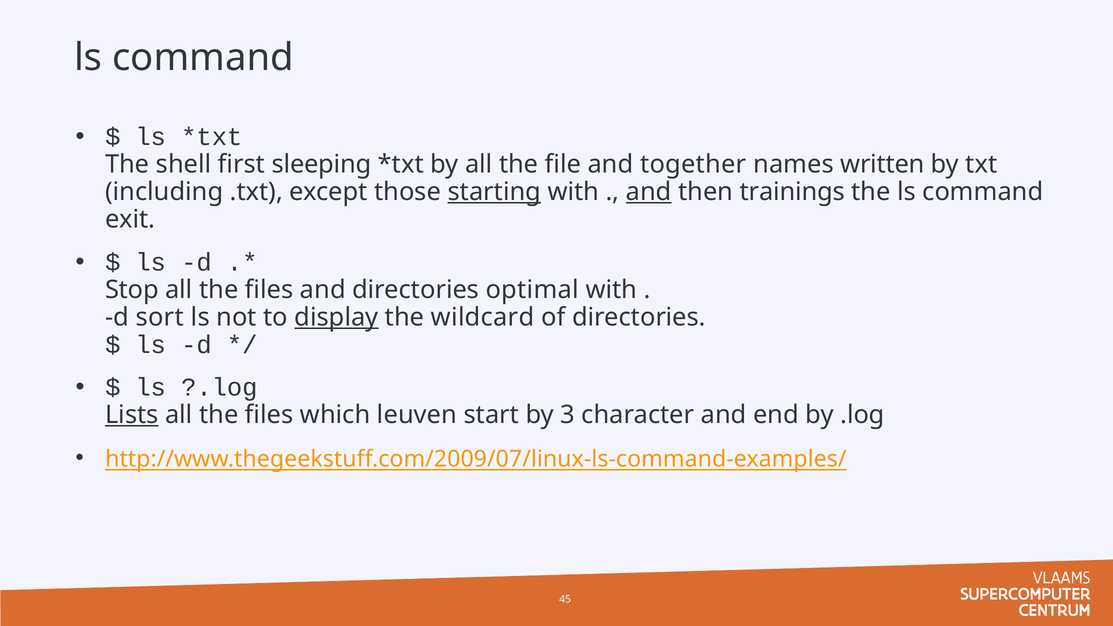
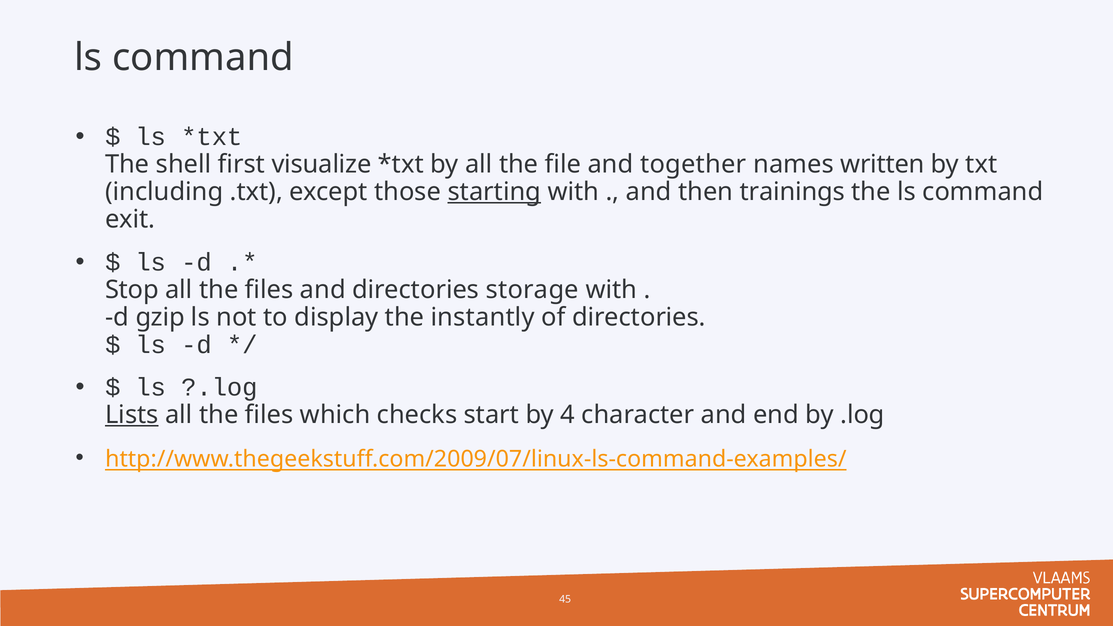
sleeping: sleeping -> visualize
and at (649, 192) underline: present -> none
optimal: optimal -> storage
sort: sort -> gzip
display underline: present -> none
wildcard: wildcard -> instantly
leuven: leuven -> checks
3: 3 -> 4
